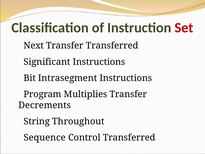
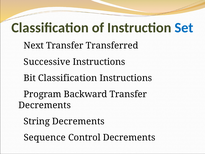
Set colour: red -> blue
Significant: Significant -> Successive
Bit Intrasegment: Intrasegment -> Classification
Multiplies: Multiplies -> Backward
String Throughout: Throughout -> Decrements
Control Transferred: Transferred -> Decrements
